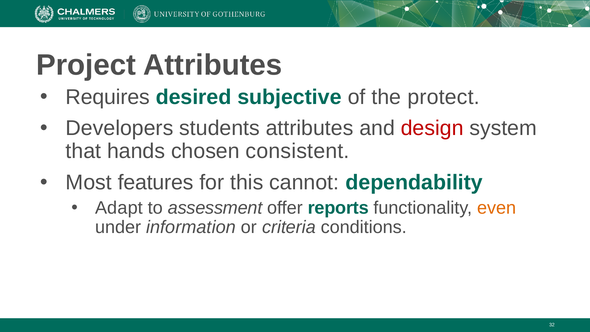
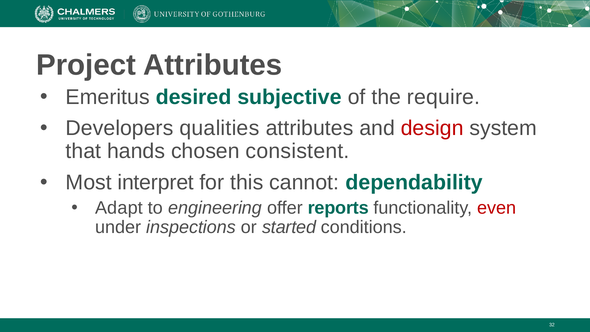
Requires: Requires -> Emeritus
protect: protect -> require
students: students -> qualities
features: features -> interpret
assessment: assessment -> engineering
even colour: orange -> red
information: information -> inspections
criteria: criteria -> started
